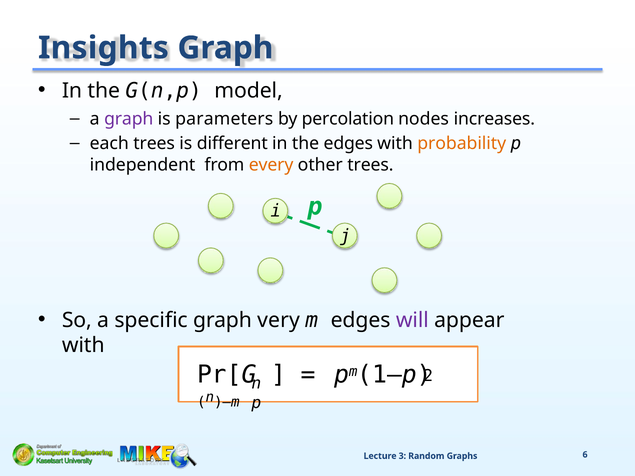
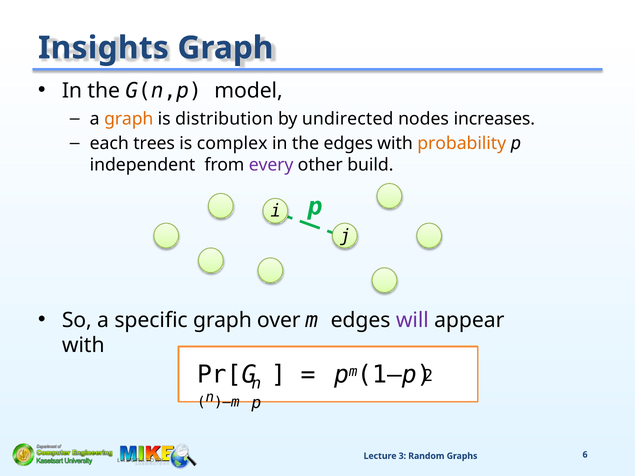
graph at (129, 119) colour: purple -> orange
parameters: parameters -> distribution
percolation: percolation -> undirected
different: different -> complex
every colour: orange -> purple
other trees: trees -> build
very: very -> over
